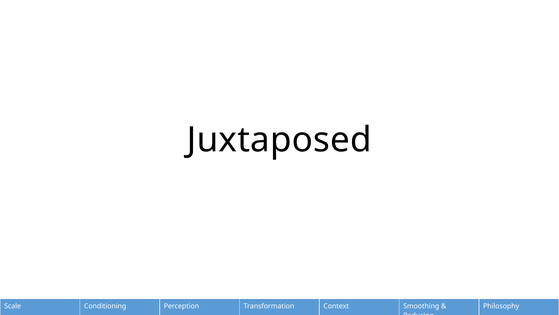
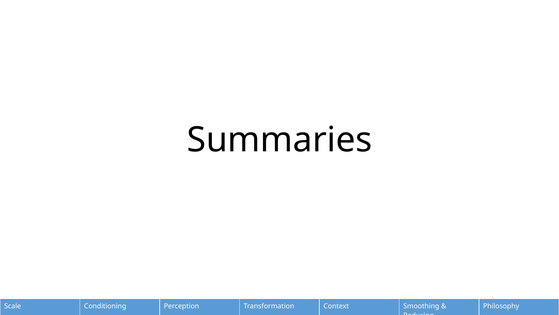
Juxtaposed: Juxtaposed -> Summaries
